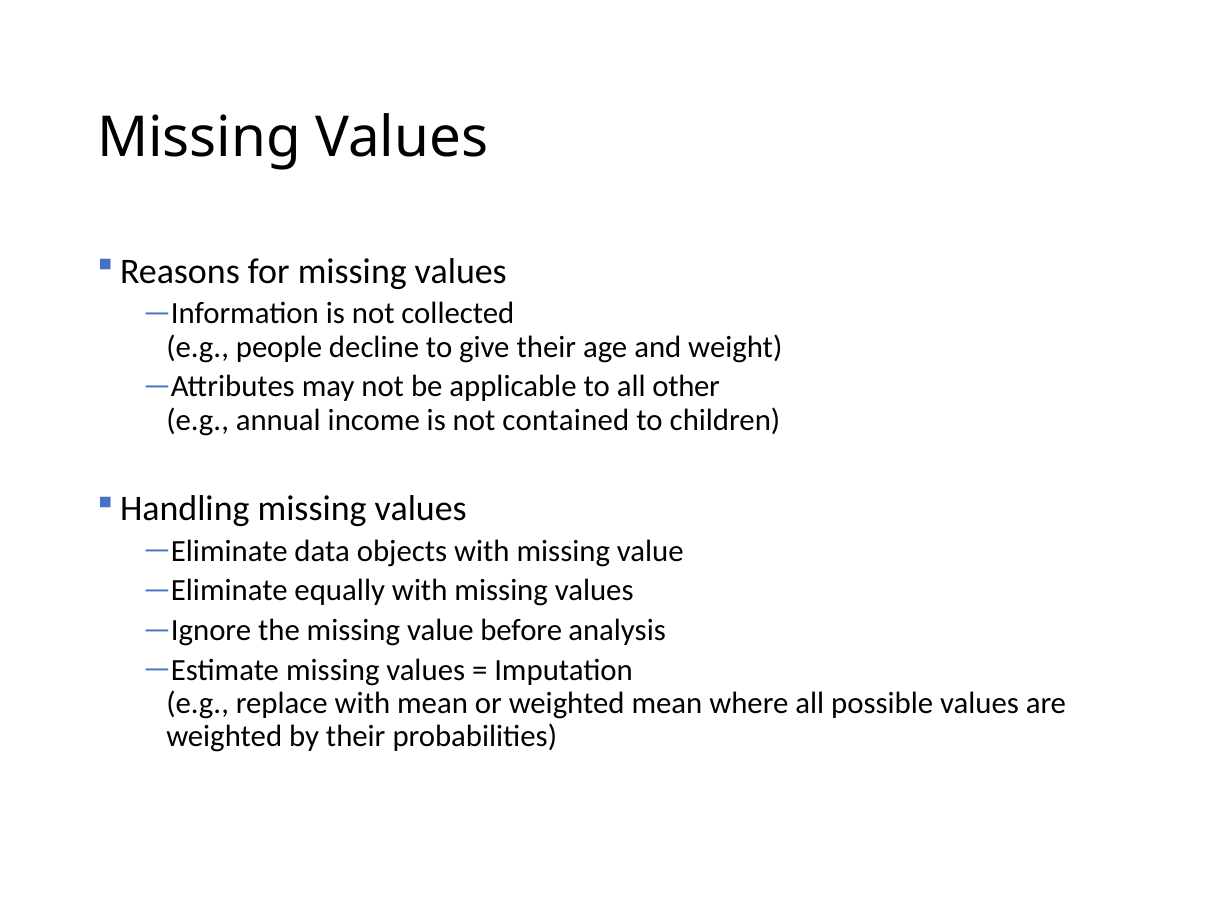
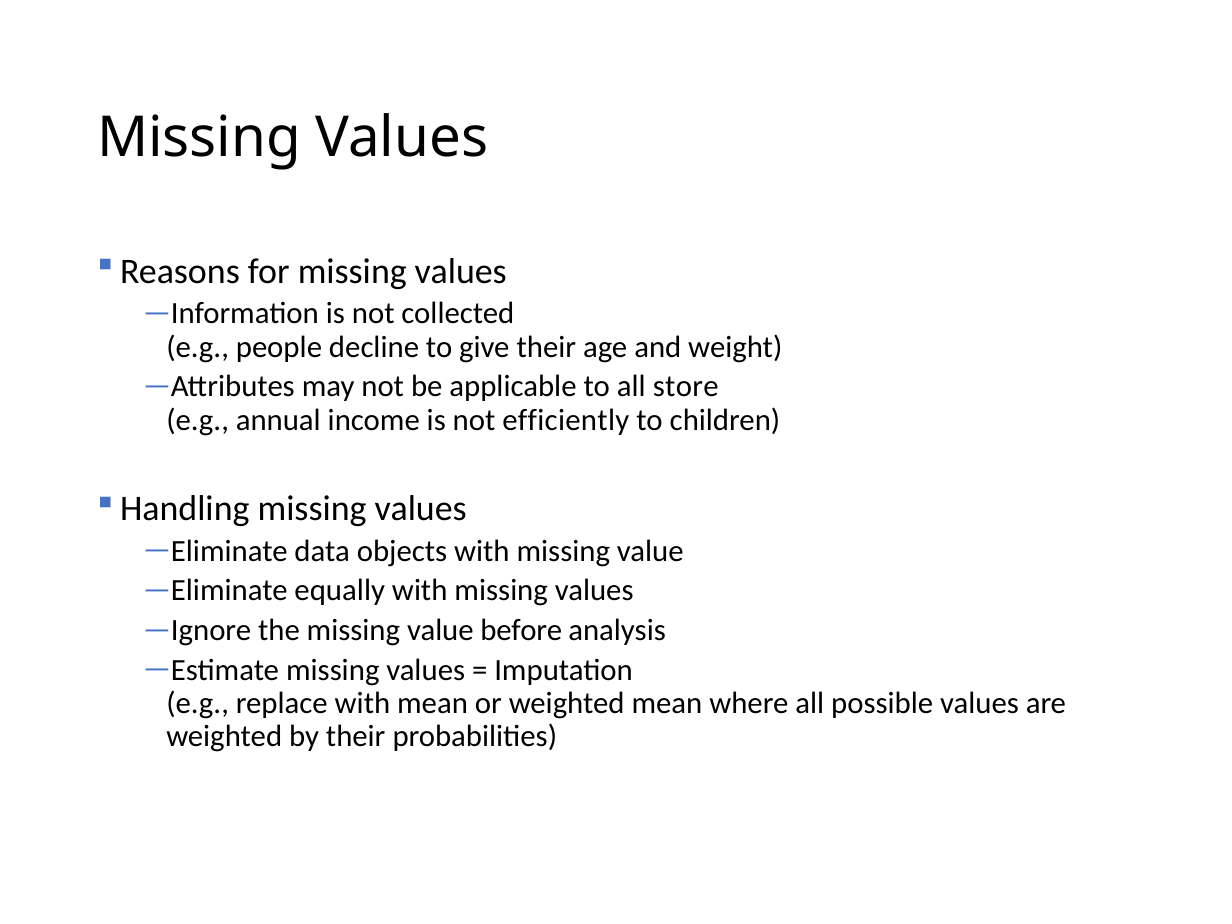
other: other -> store
contained: contained -> efficiently
